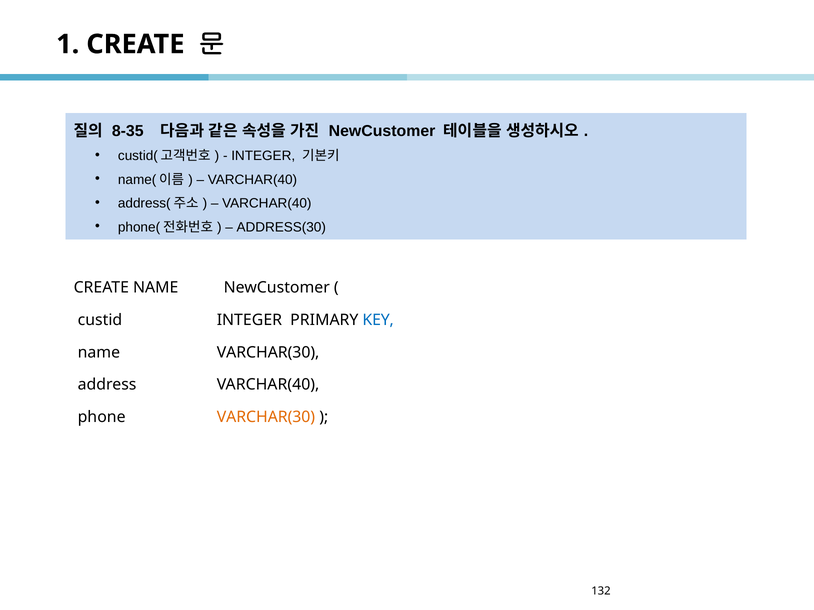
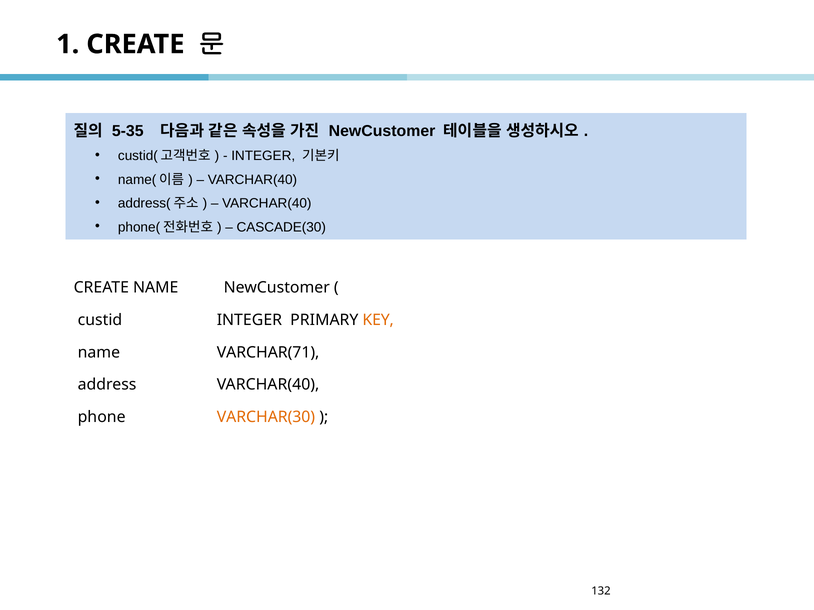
8-35: 8-35 -> 5-35
ADDRESS(30: ADDRESS(30 -> CASCADE(30
KEY colour: blue -> orange
name VARCHAR(30: VARCHAR(30 -> VARCHAR(71
